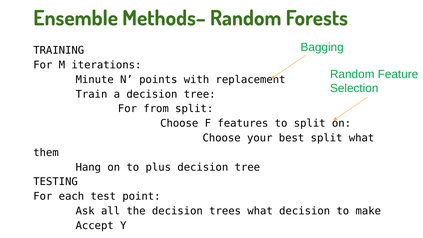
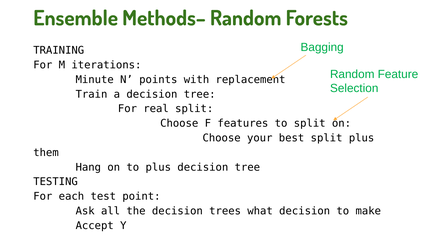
from: from -> real
split what: what -> plus
